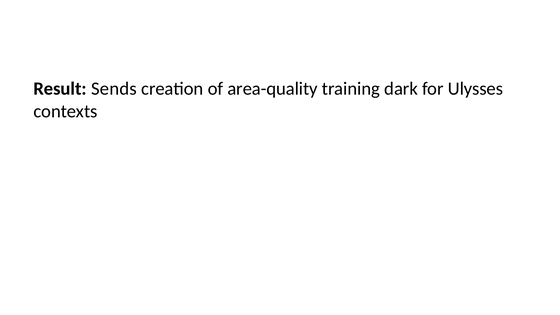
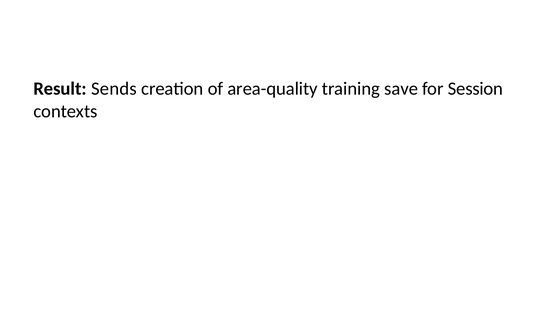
dark: dark -> save
Ulysses: Ulysses -> Session
